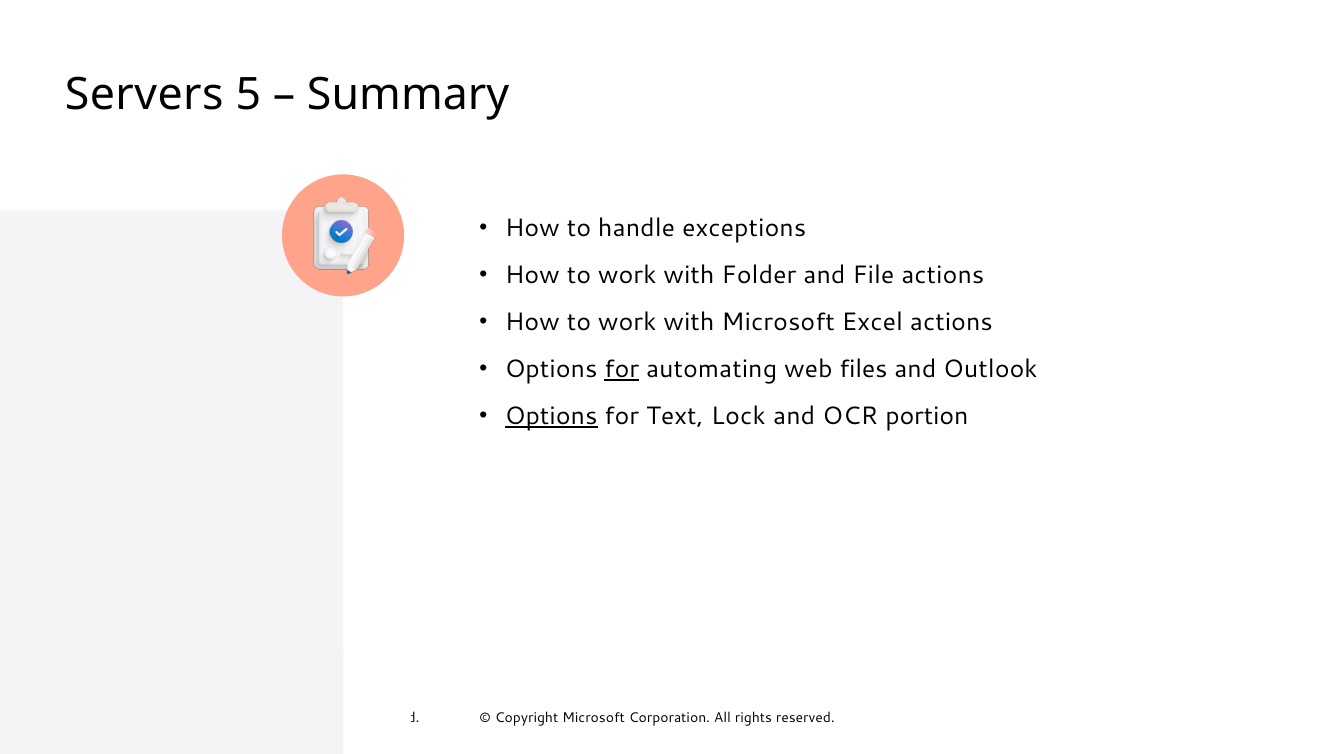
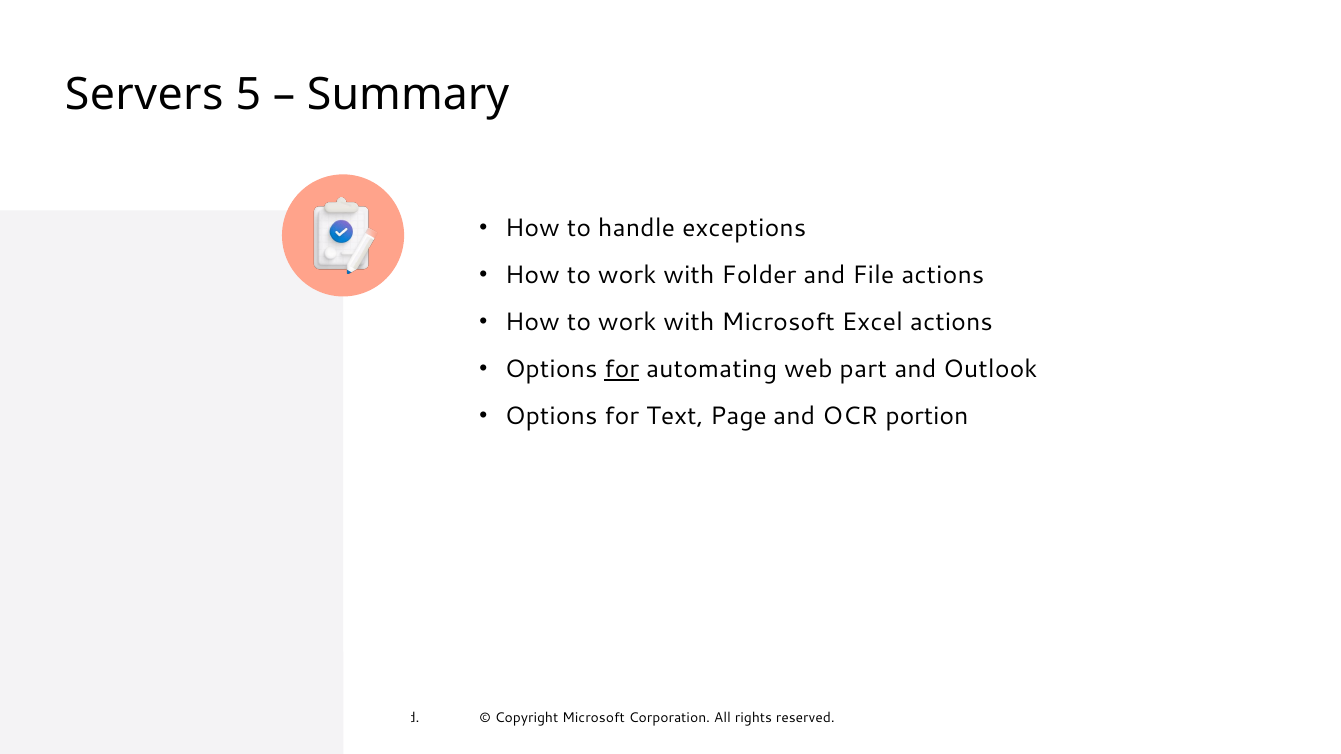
files: files -> part
Options at (551, 416) underline: present -> none
Lock: Lock -> Page
